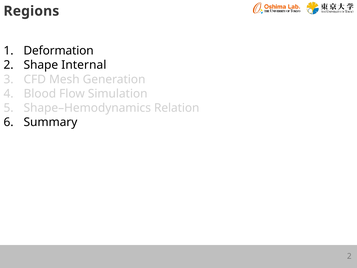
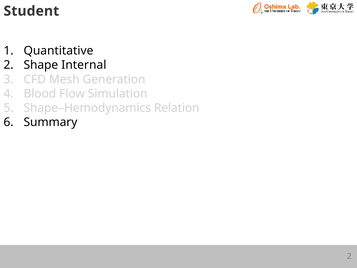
Regions: Regions -> Student
Deformation: Deformation -> Quantitative
